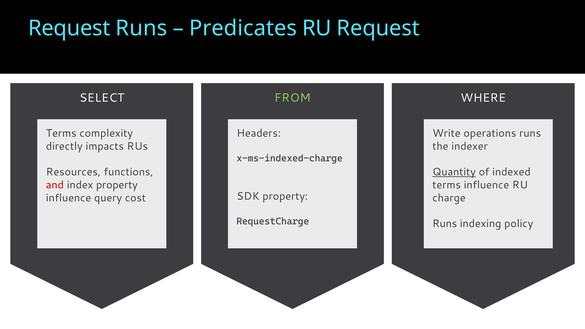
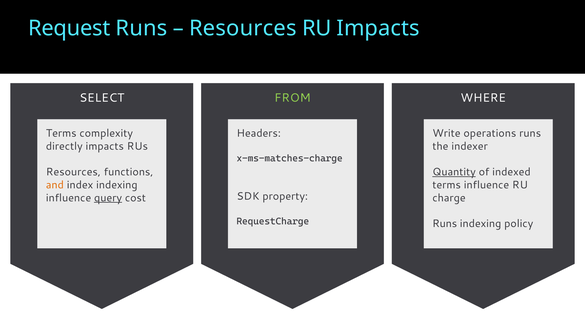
Predicates at (243, 28): Predicates -> Resources
RU Request: Request -> Impacts
x-ms-indexed-charge: x-ms-indexed-charge -> x-ms-matches-charge
and colour: red -> orange
index property: property -> indexing
query underline: none -> present
